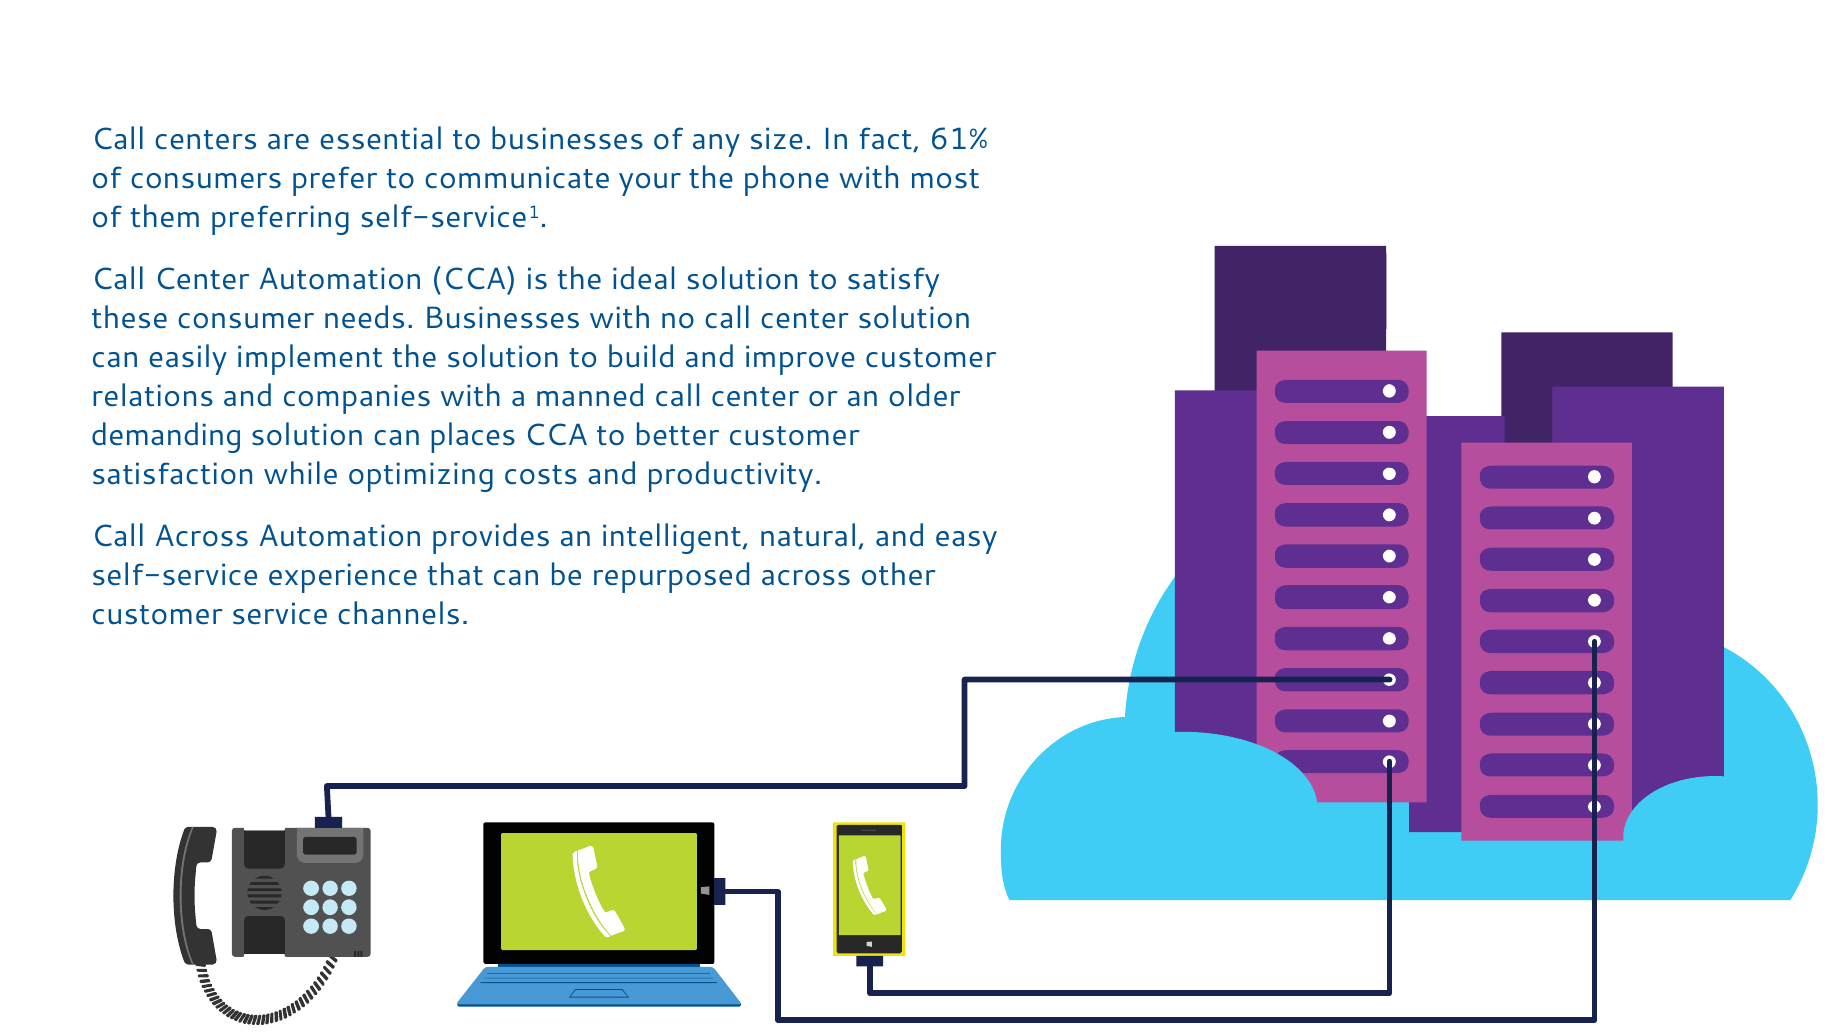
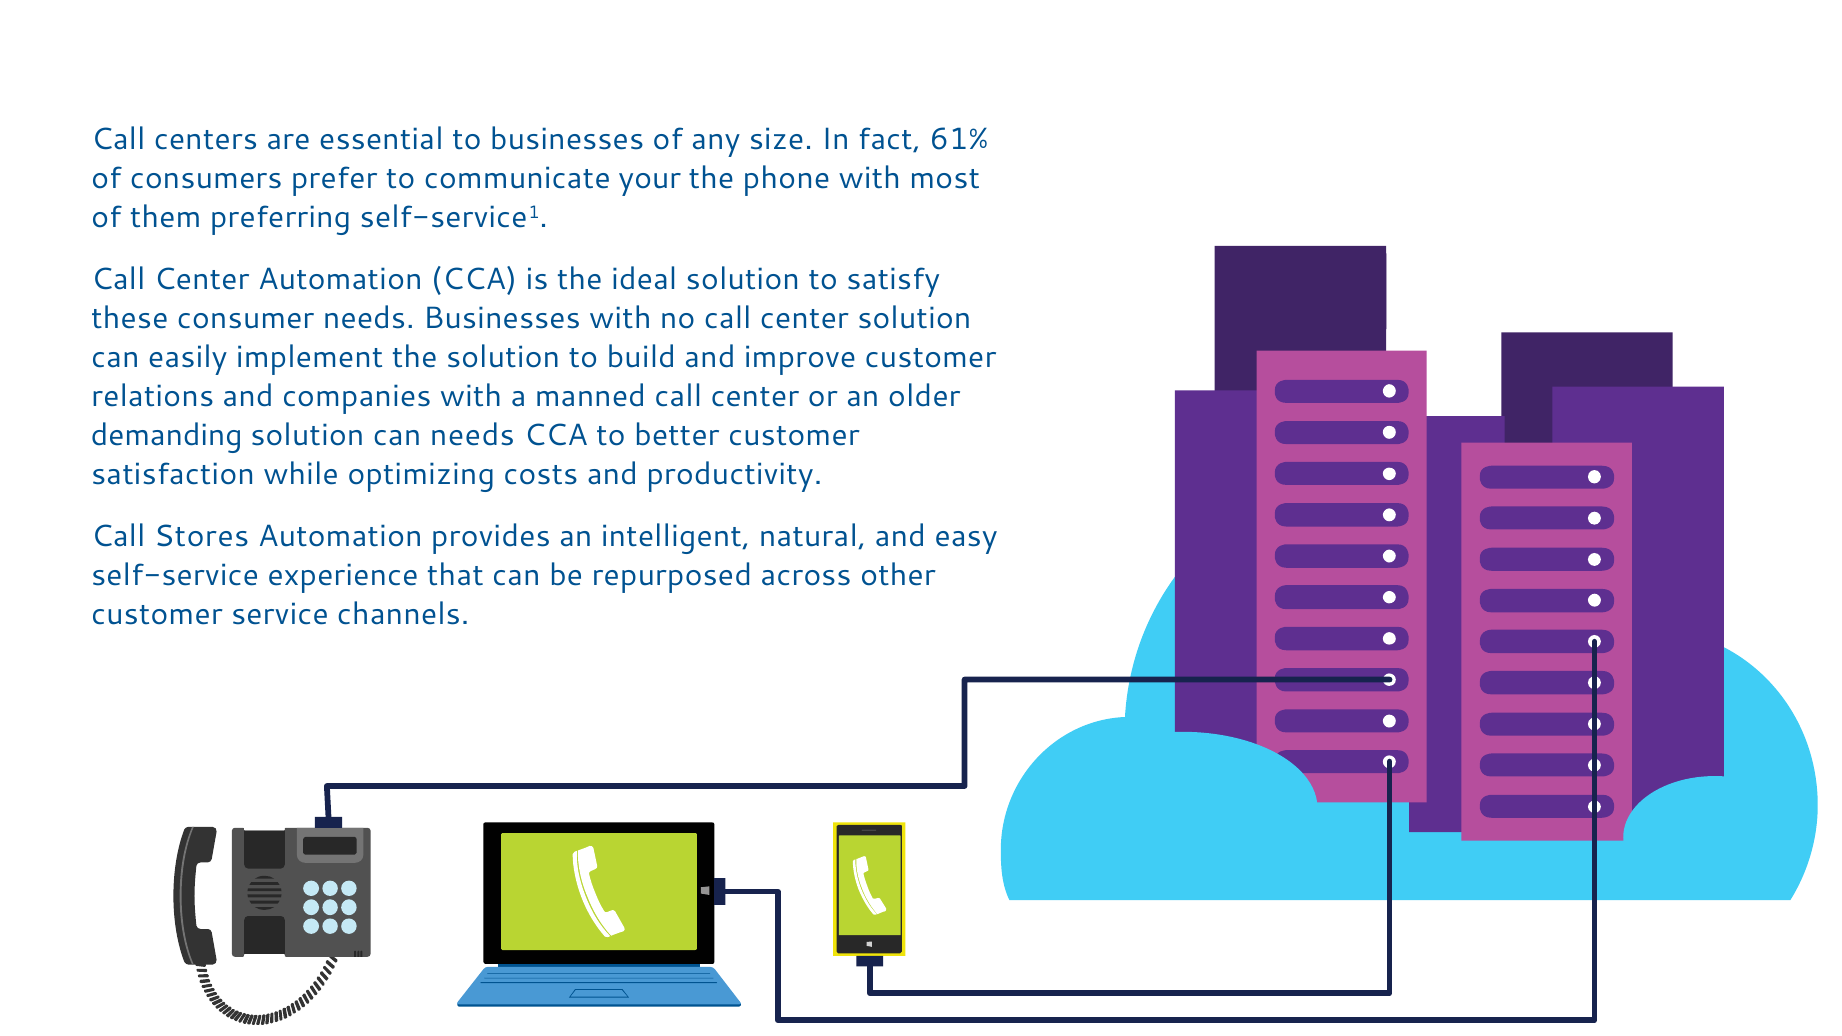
can places: places -> needs
Call Across: Across -> Stores
